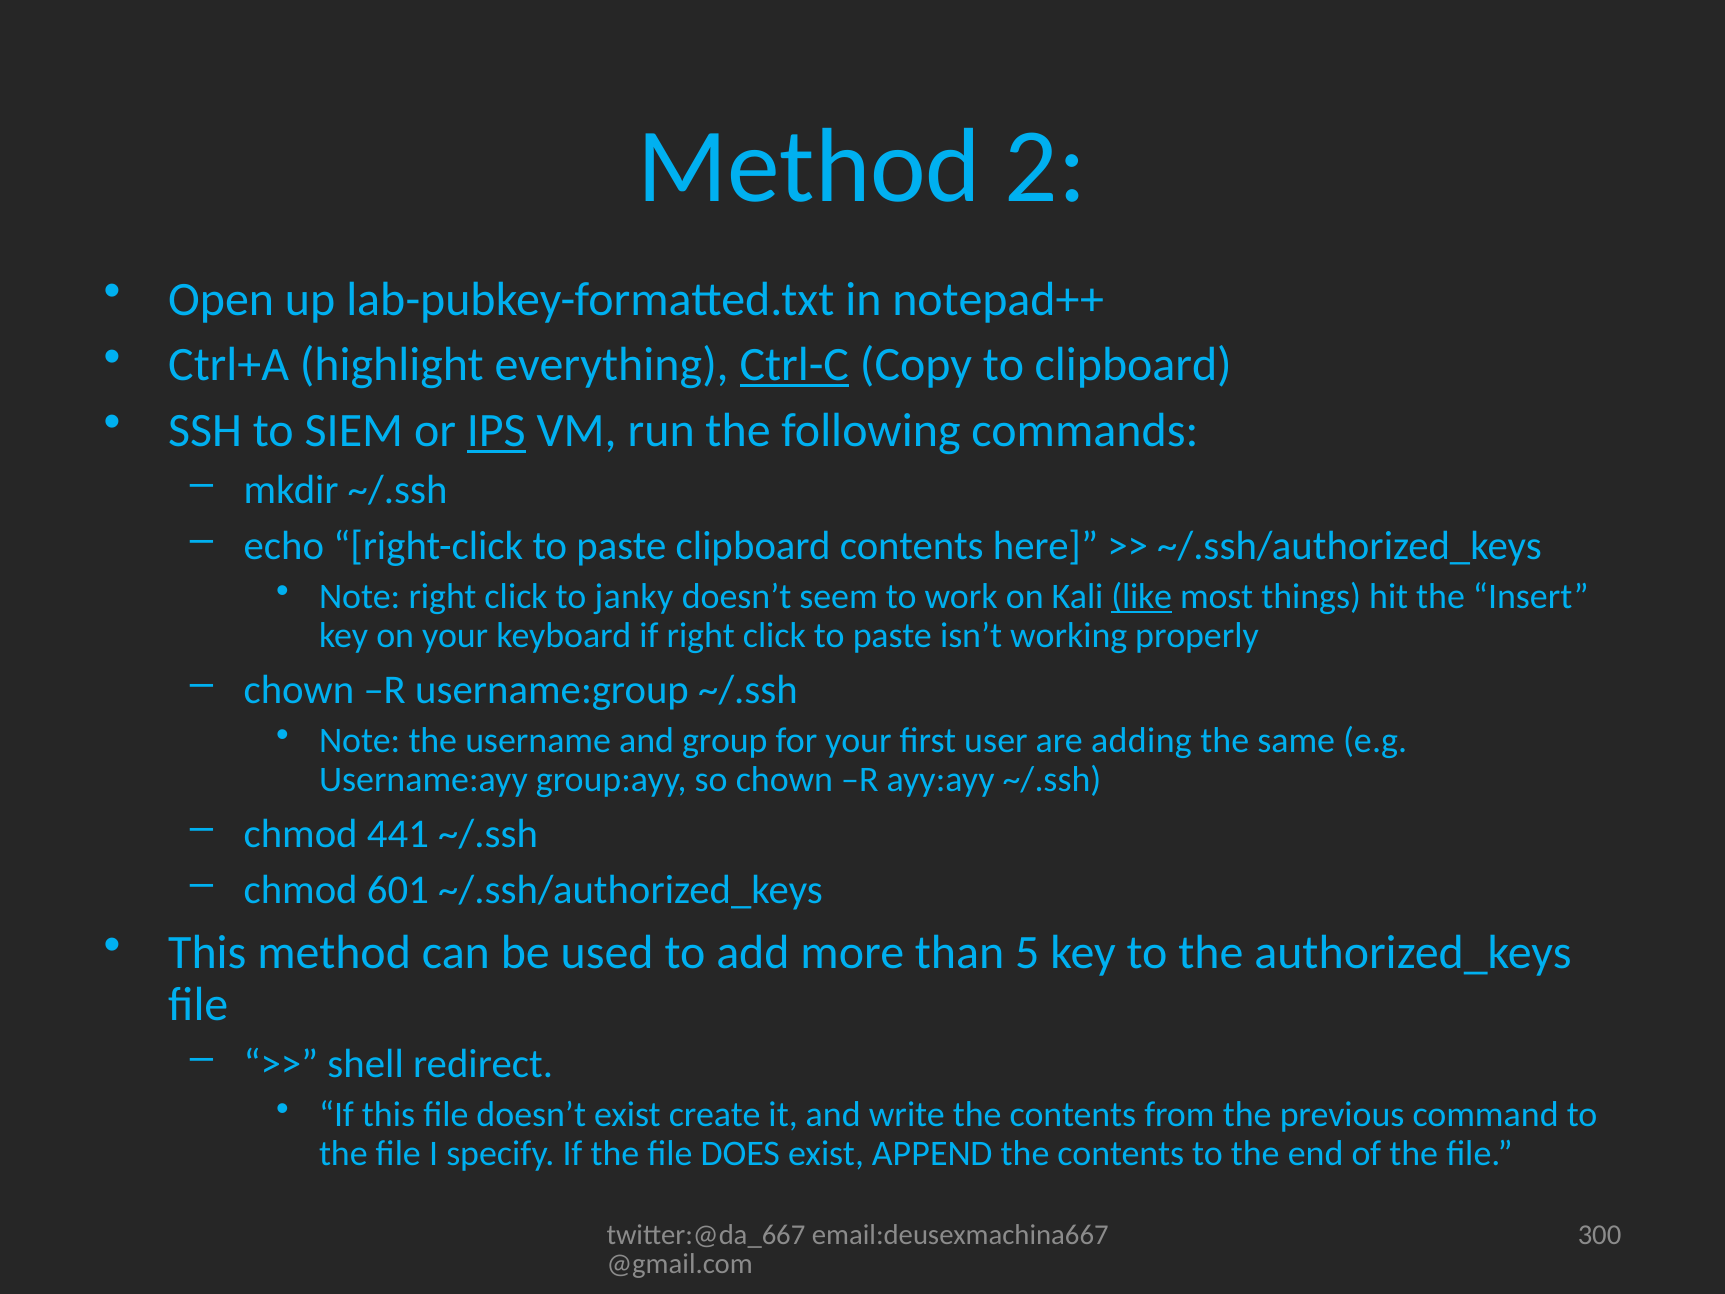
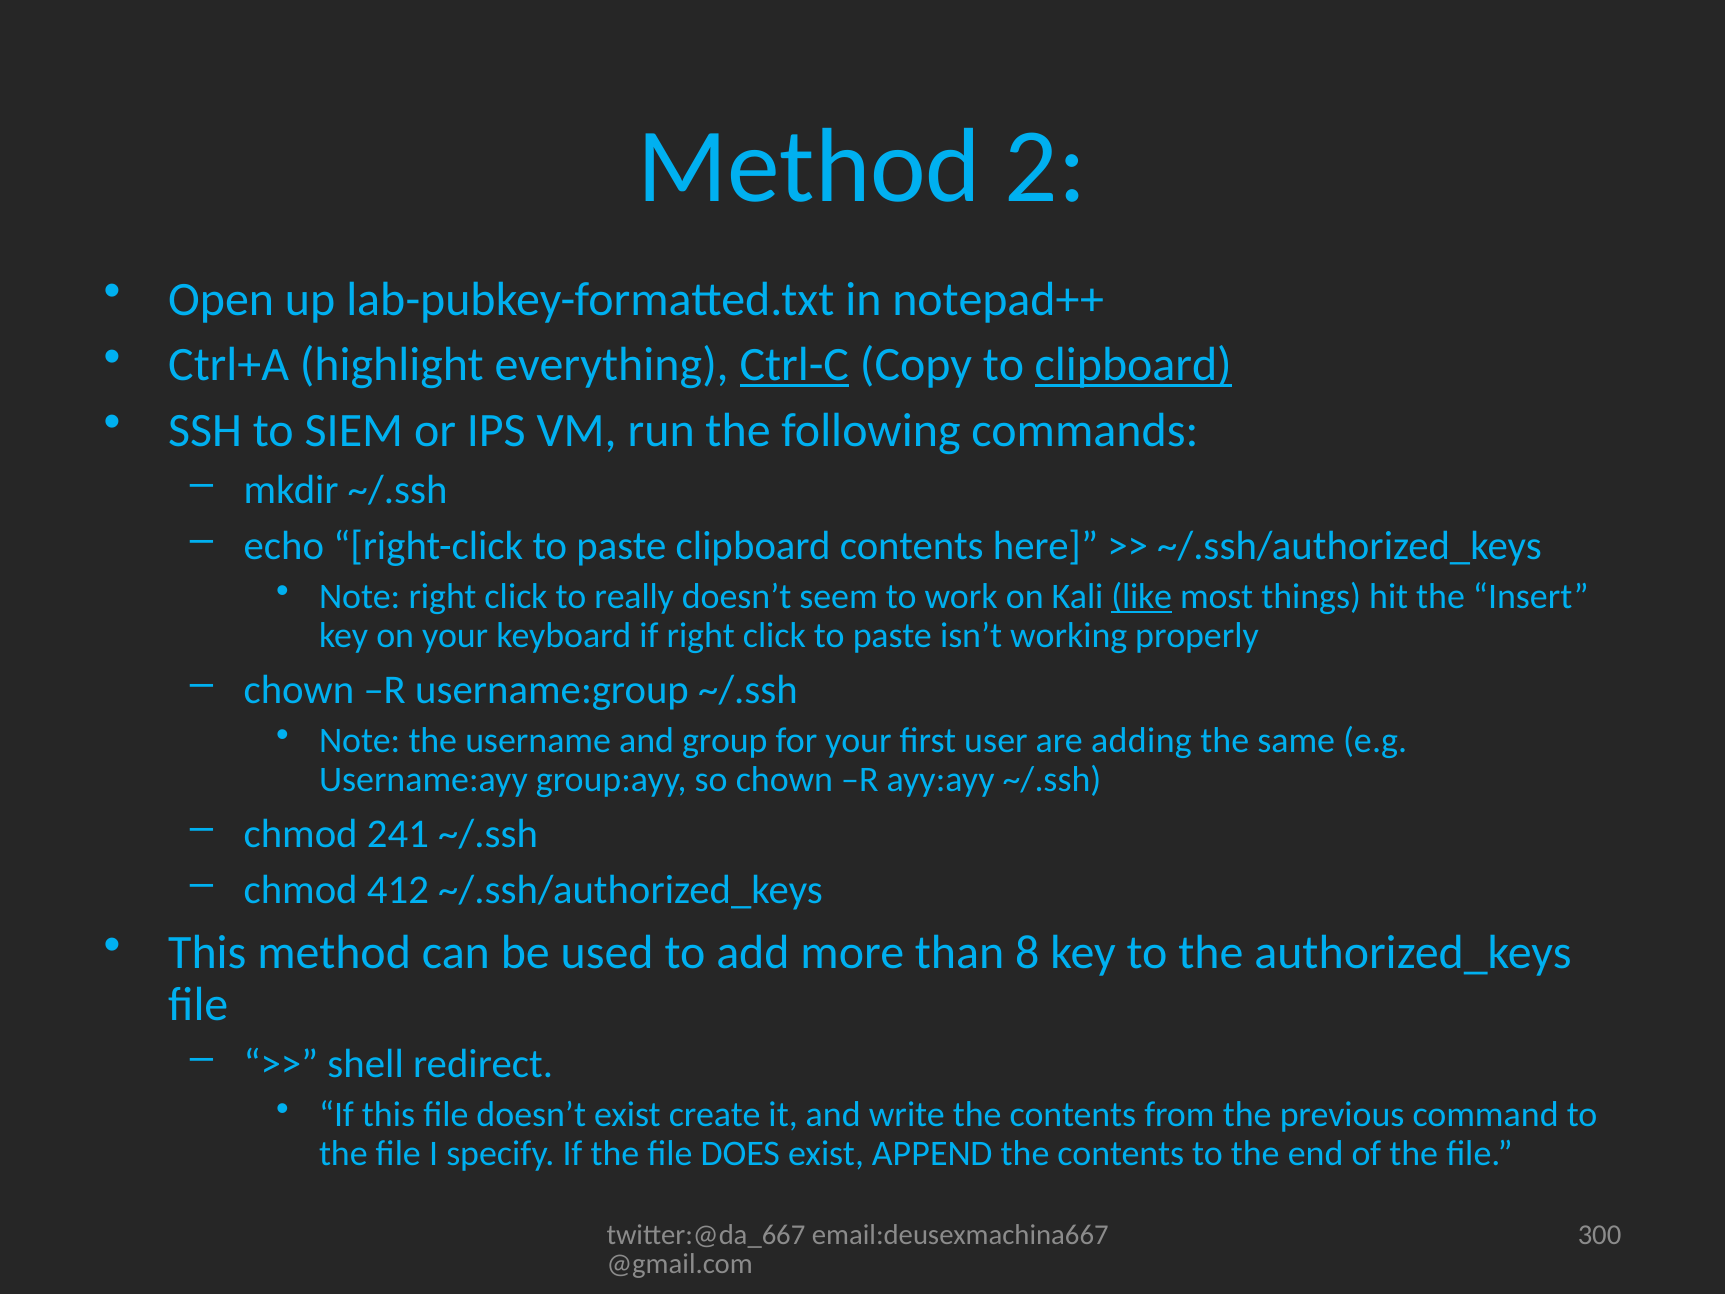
clipboard at (1133, 365) underline: none -> present
IPS underline: present -> none
janky: janky -> really
441: 441 -> 241
601: 601 -> 412
5: 5 -> 8
